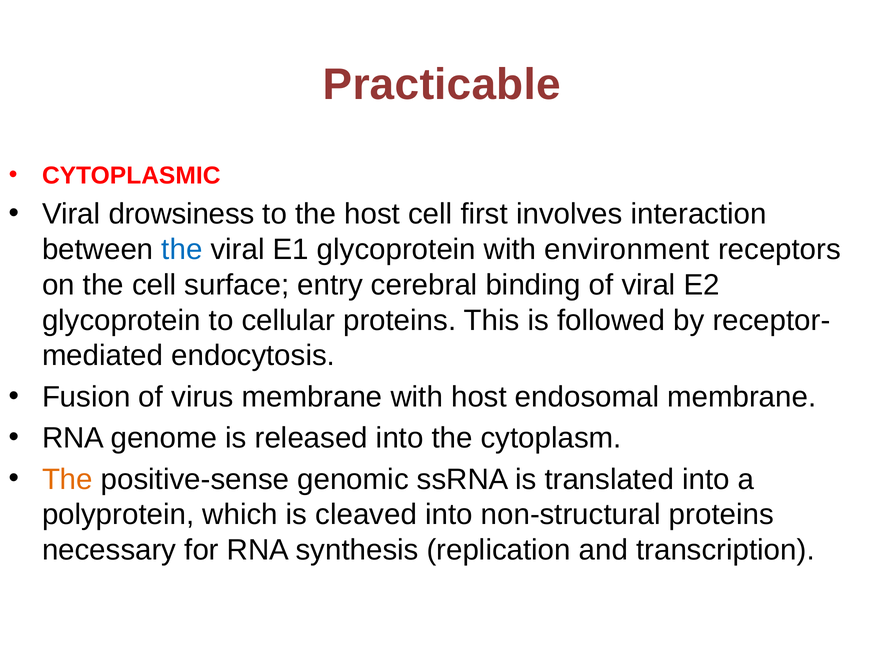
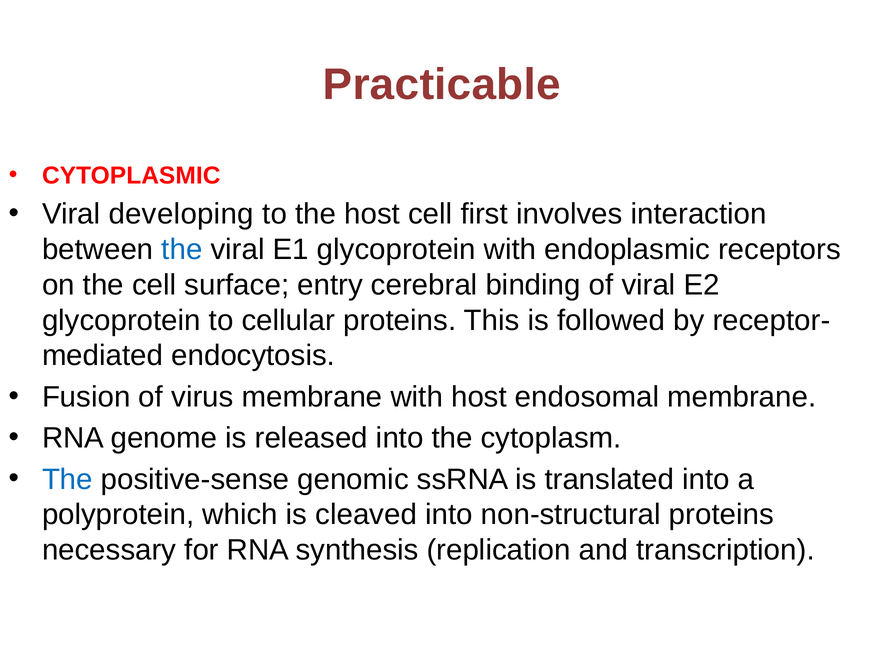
drowsiness: drowsiness -> developing
environment: environment -> endoplasmic
The at (67, 479) colour: orange -> blue
